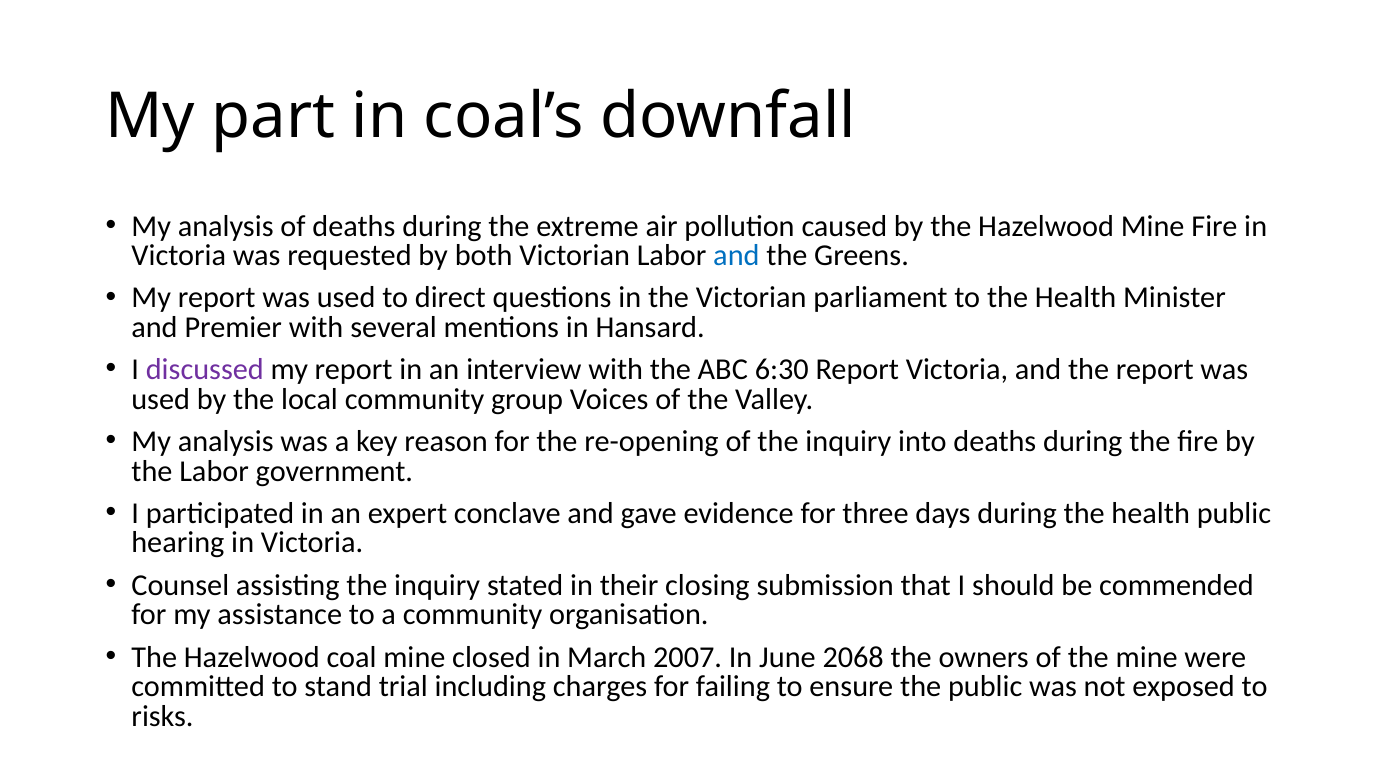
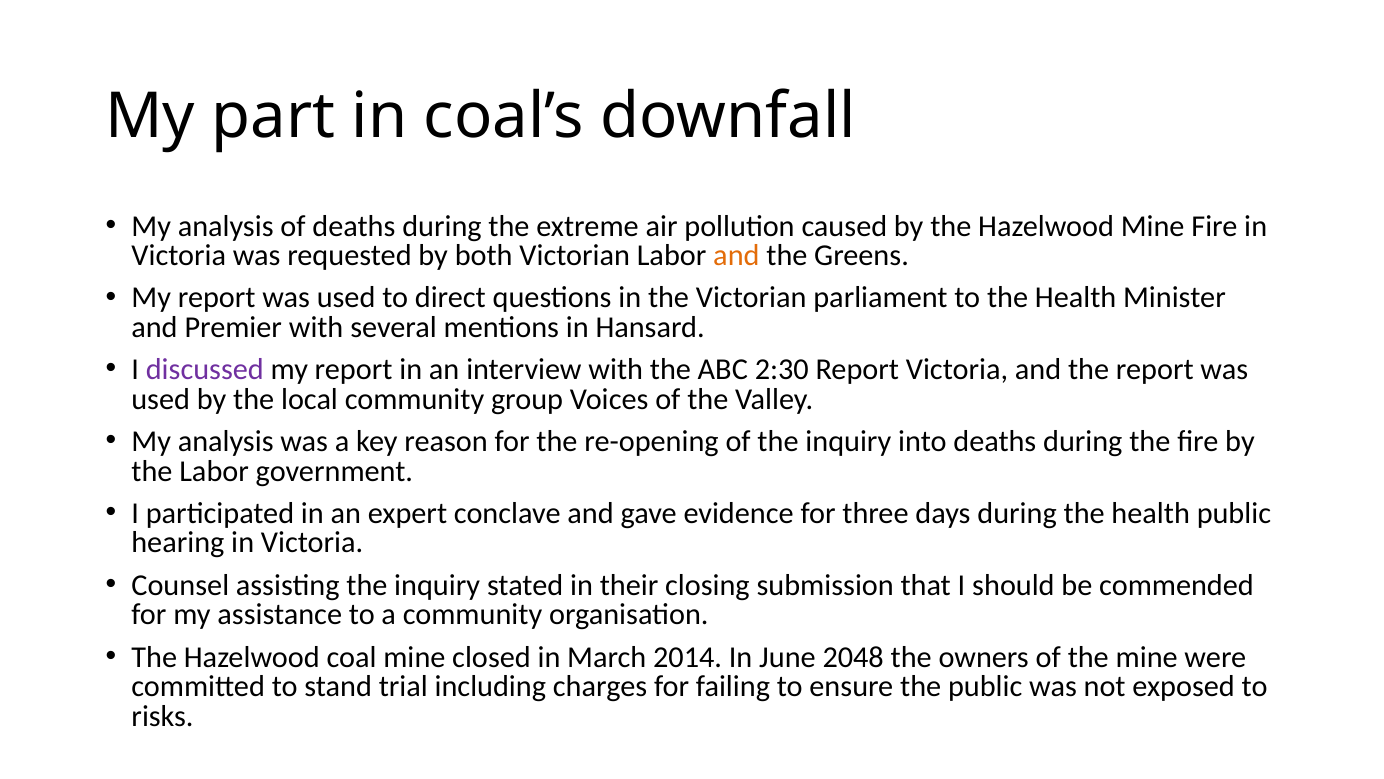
and at (736, 255) colour: blue -> orange
6:30: 6:30 -> 2:30
2007: 2007 -> 2014
2068: 2068 -> 2048
